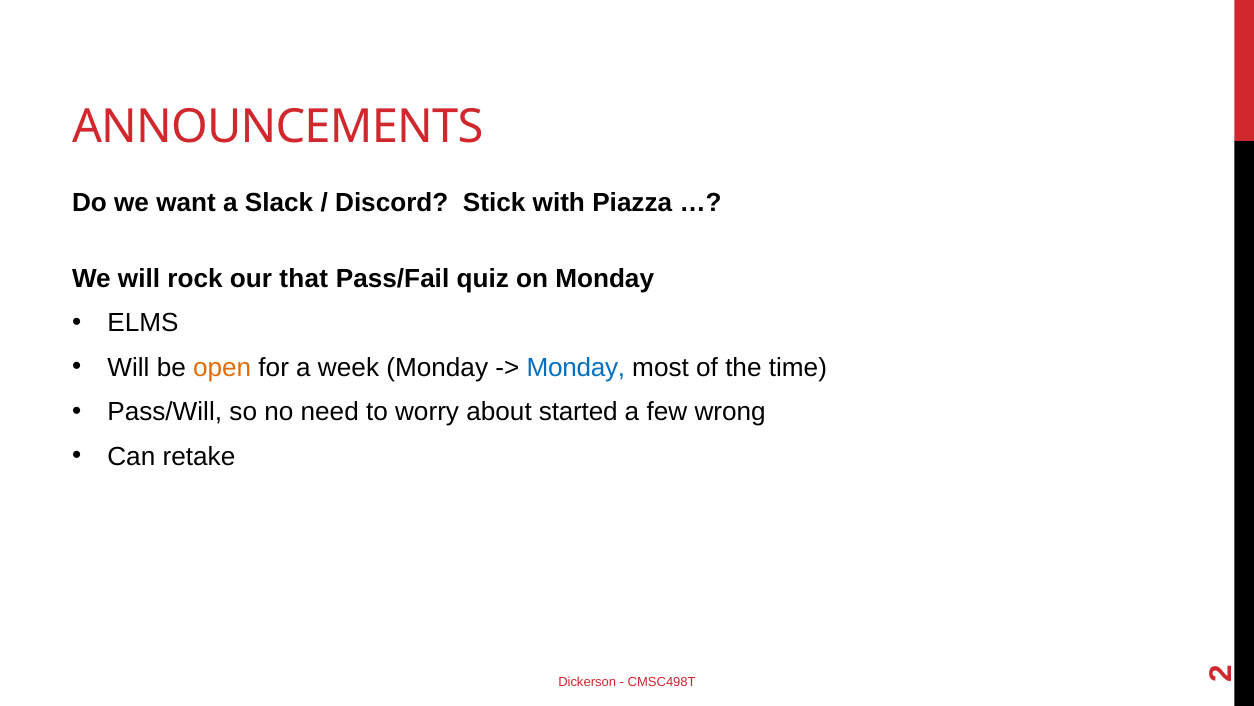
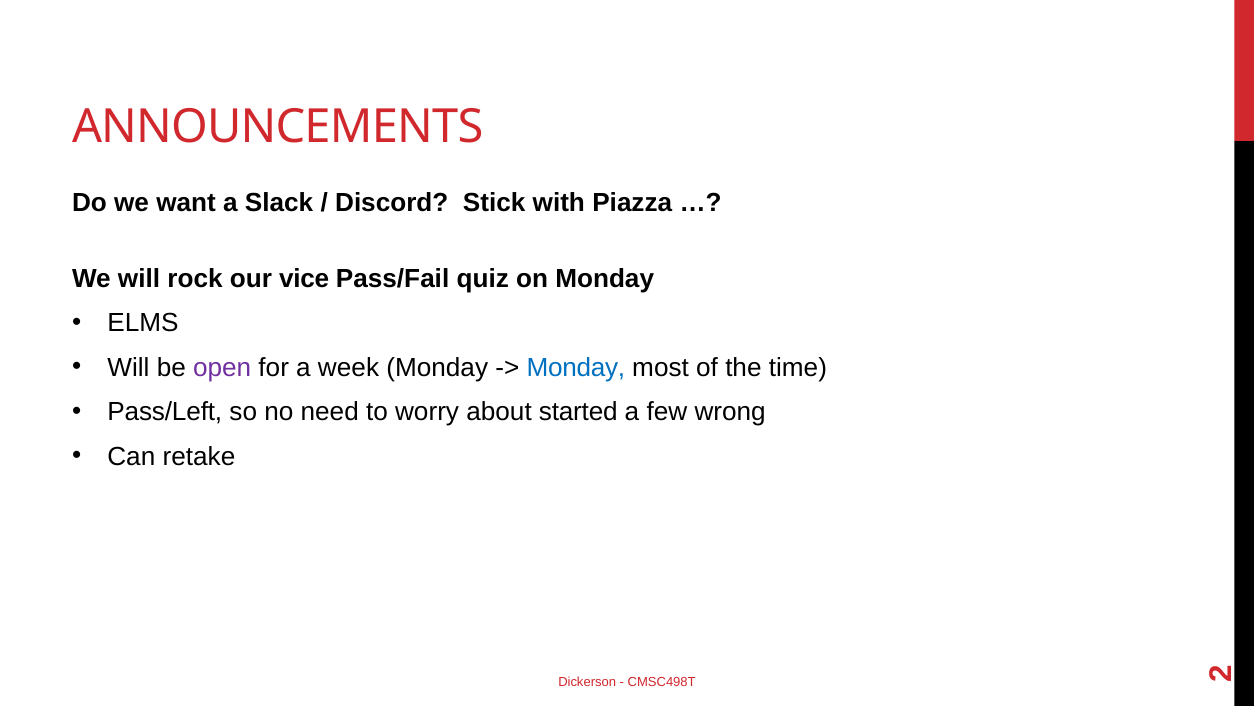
that: that -> vice
open colour: orange -> purple
Pass/Will: Pass/Will -> Pass/Left
